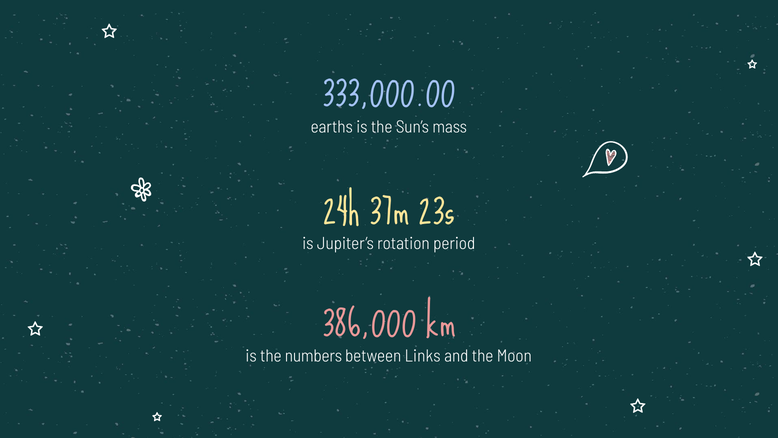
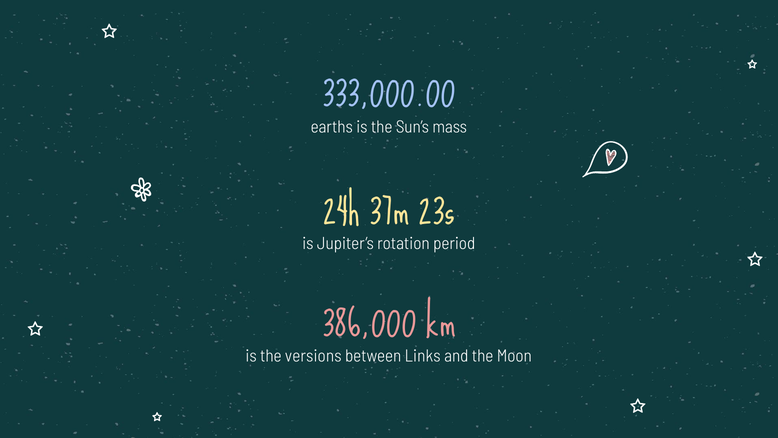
numbers: numbers -> versions
